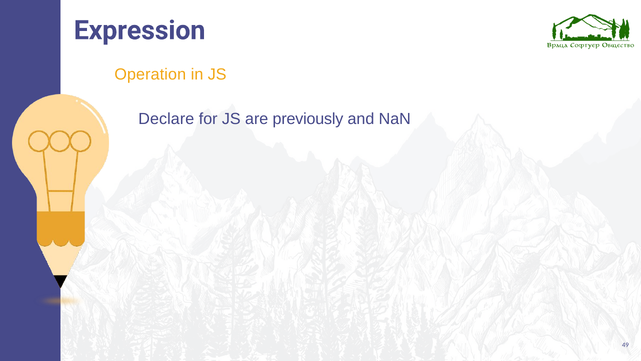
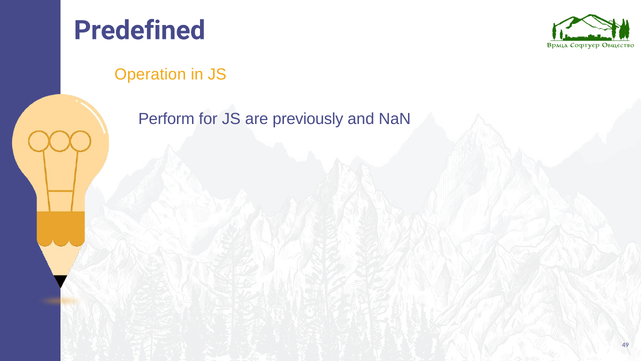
Expression: Expression -> Predefined
Declare: Declare -> Perform
